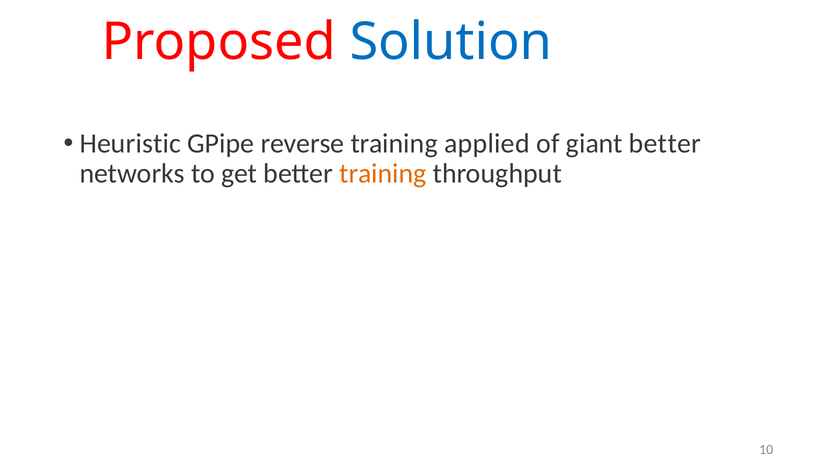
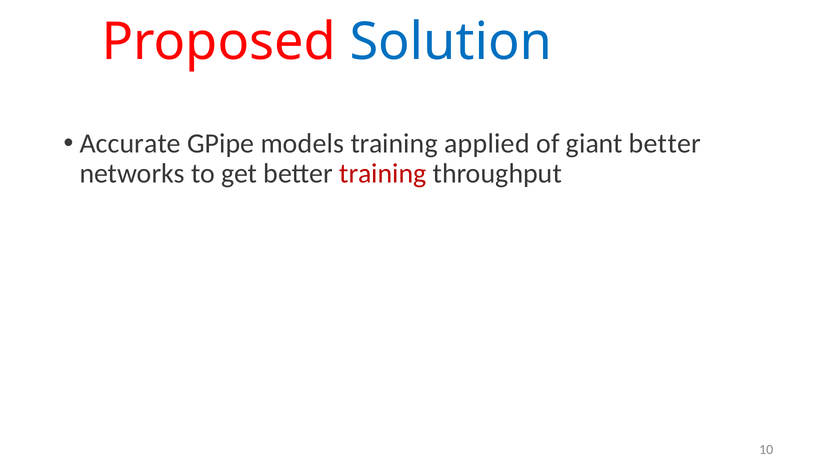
Heuristic: Heuristic -> Accurate
reverse: reverse -> models
training at (383, 174) colour: orange -> red
